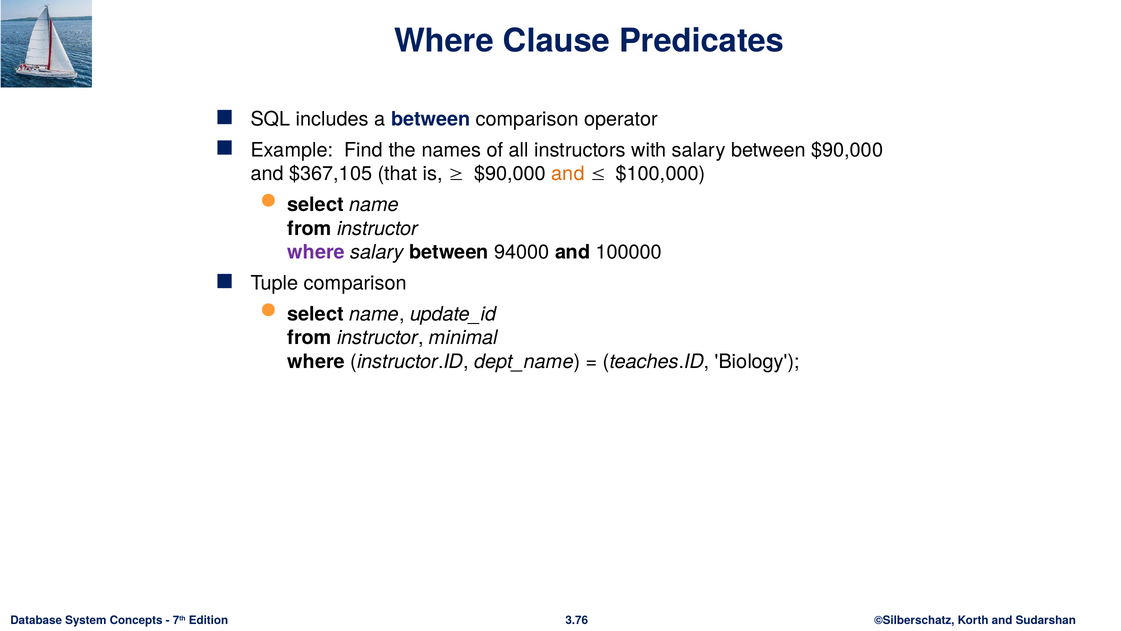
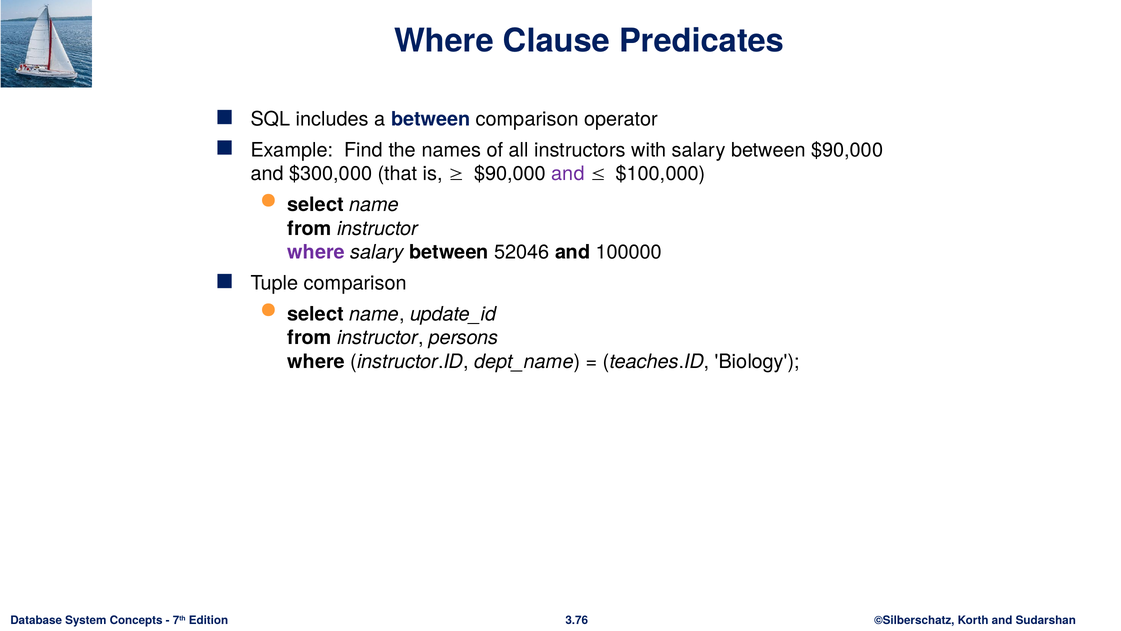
$367,105: $367,105 -> $300,000
and at (568, 174) colour: orange -> purple
94000: 94000 -> 52046
minimal: minimal -> persons
